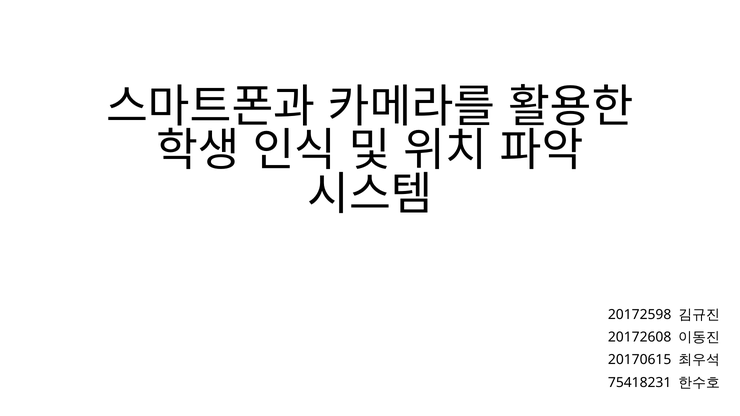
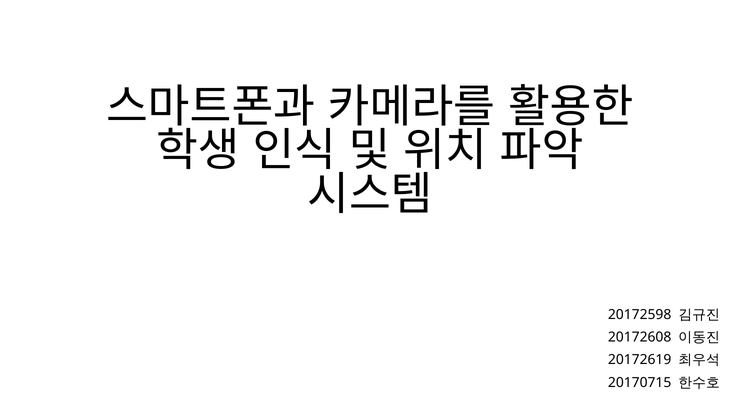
20170615: 20170615 -> 20172619
75418231: 75418231 -> 20170715
